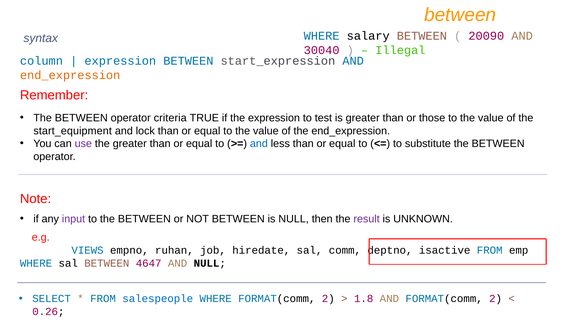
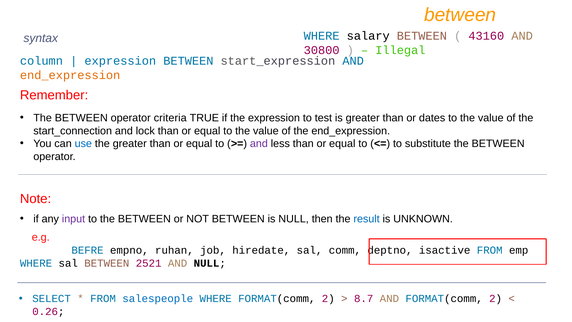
20090: 20090 -> 43160
30040: 30040 -> 30800
those: those -> dates
start_equipment: start_equipment -> start_connection
use colour: purple -> blue
and at (259, 144) colour: blue -> purple
result colour: purple -> blue
VIEWS: VIEWS -> BEFRE
4647: 4647 -> 2521
1.8: 1.8 -> 8.7
